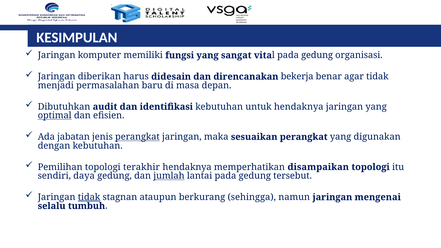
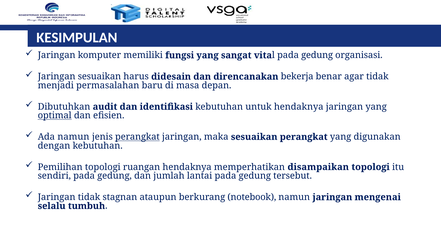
Jaringan diberikan: diberikan -> sesuaikan
Ada jabatan: jabatan -> namun
terakhir: terakhir -> ruangan
sendiri daya: daya -> pada
jumlah underline: present -> none
tidak at (89, 197) underline: present -> none
sehingga: sehingga -> notebook
